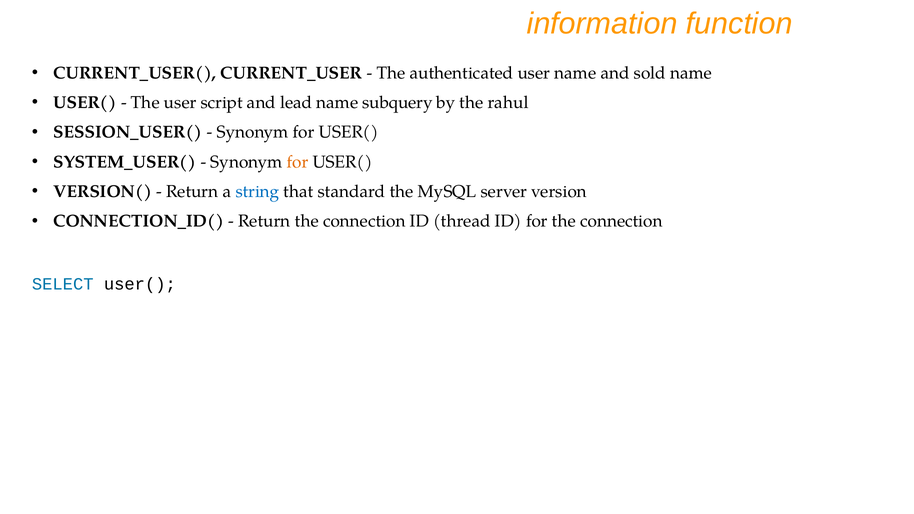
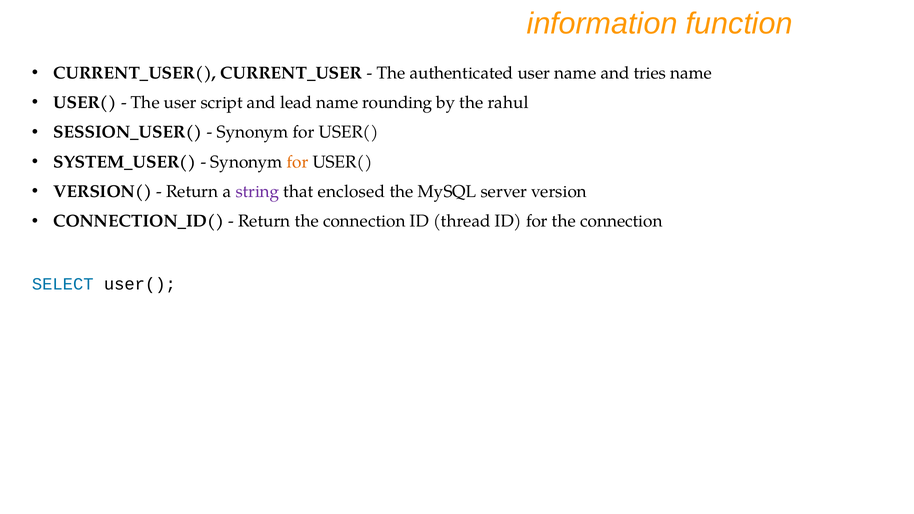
sold: sold -> tries
subquery: subquery -> rounding
string colour: blue -> purple
standard: standard -> enclosed
